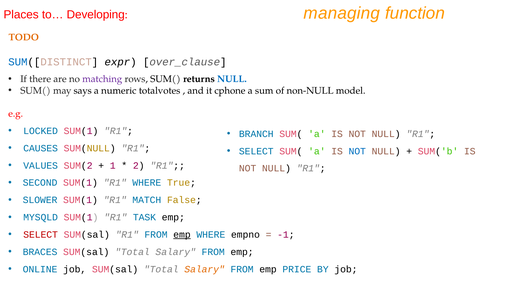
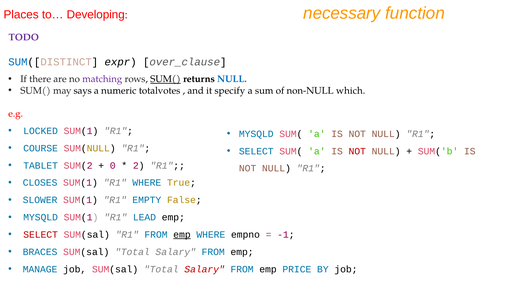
managing: managing -> necessary
TODO colour: orange -> purple
SUM( at (165, 79) underline: none -> present
cphone: cphone -> specify
model: model -> which
BRANCH at (256, 134): BRANCH -> MYSQLD
CAUSES: CAUSES -> COURSE
NOT at (357, 151) colour: blue -> red
VALUES: VALUES -> TABLET
1: 1 -> 0
SECOND: SECOND -> CLOSES
MATCH: MATCH -> EMPTY
TASK: TASK -> LEAD
ONLINE: ONLINE -> MANAGE
Salary at (205, 270) colour: orange -> red
